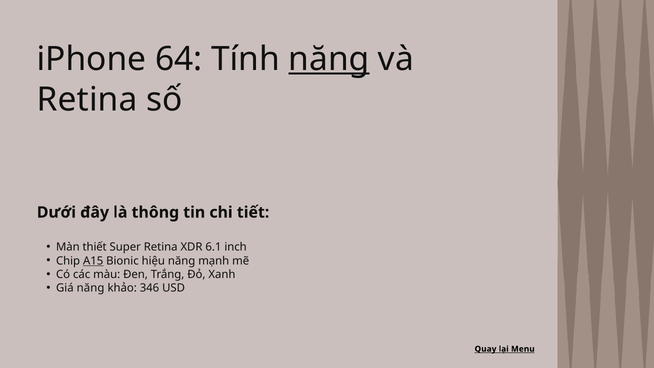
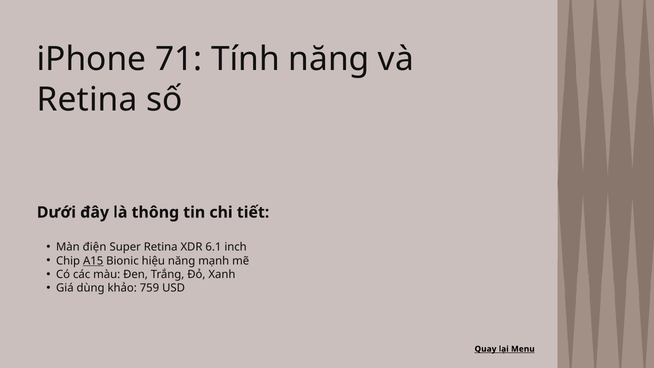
64: 64 -> 71
năng at (329, 59) underline: present -> none
thiết: thiết -> điện
Giá năng: năng -> dùng
346: 346 -> 759
